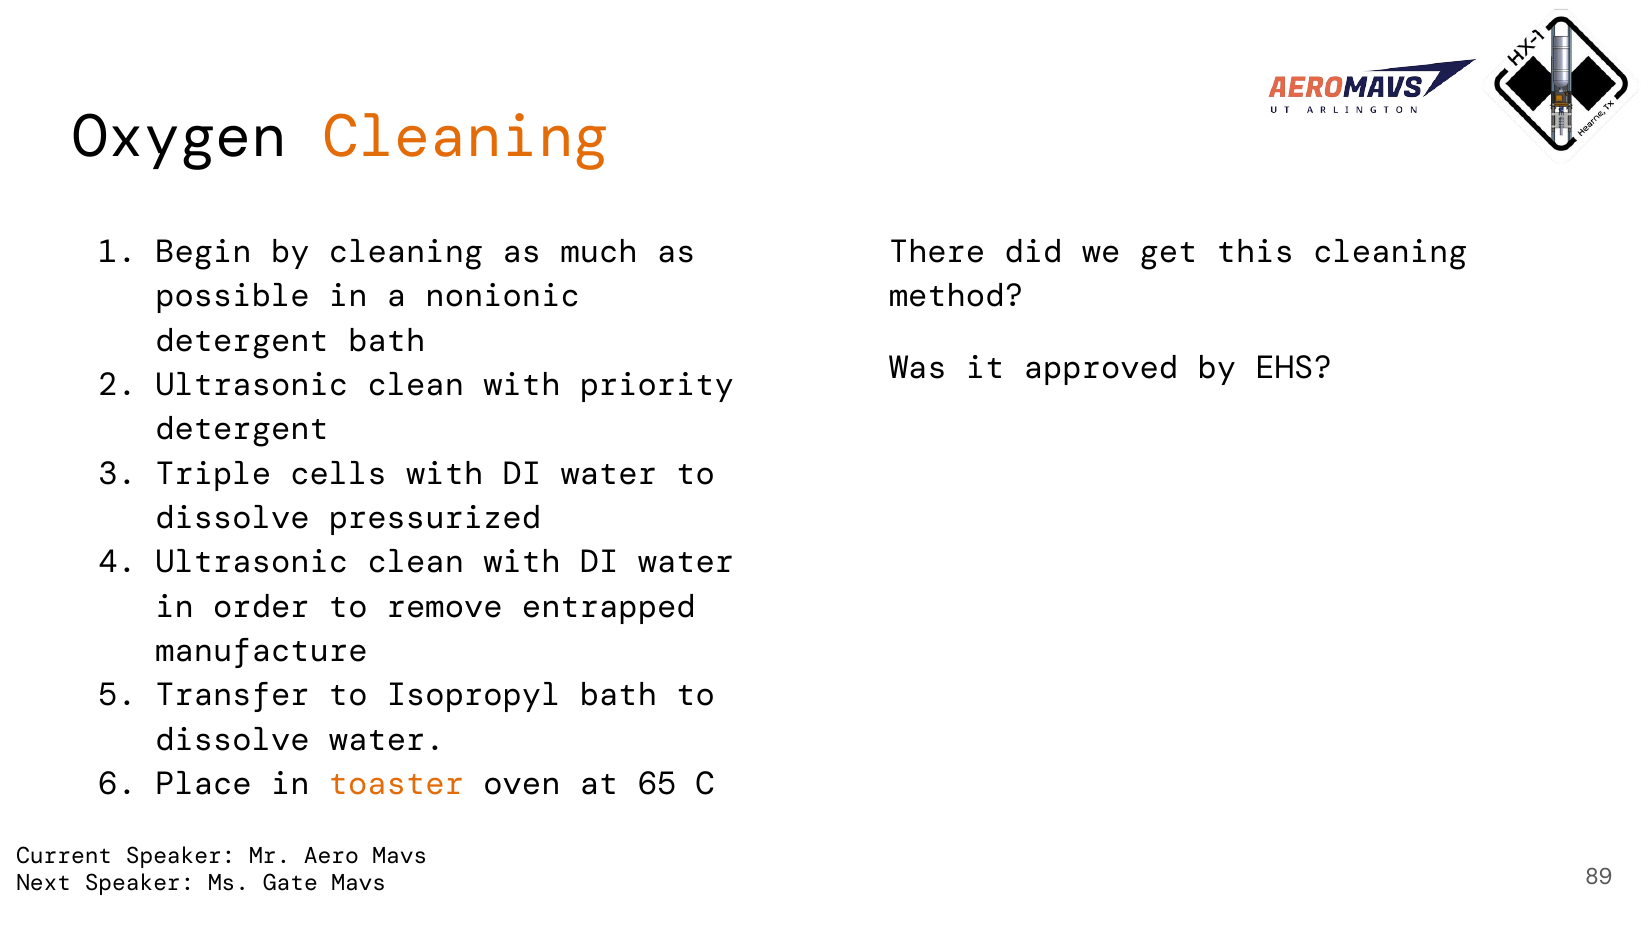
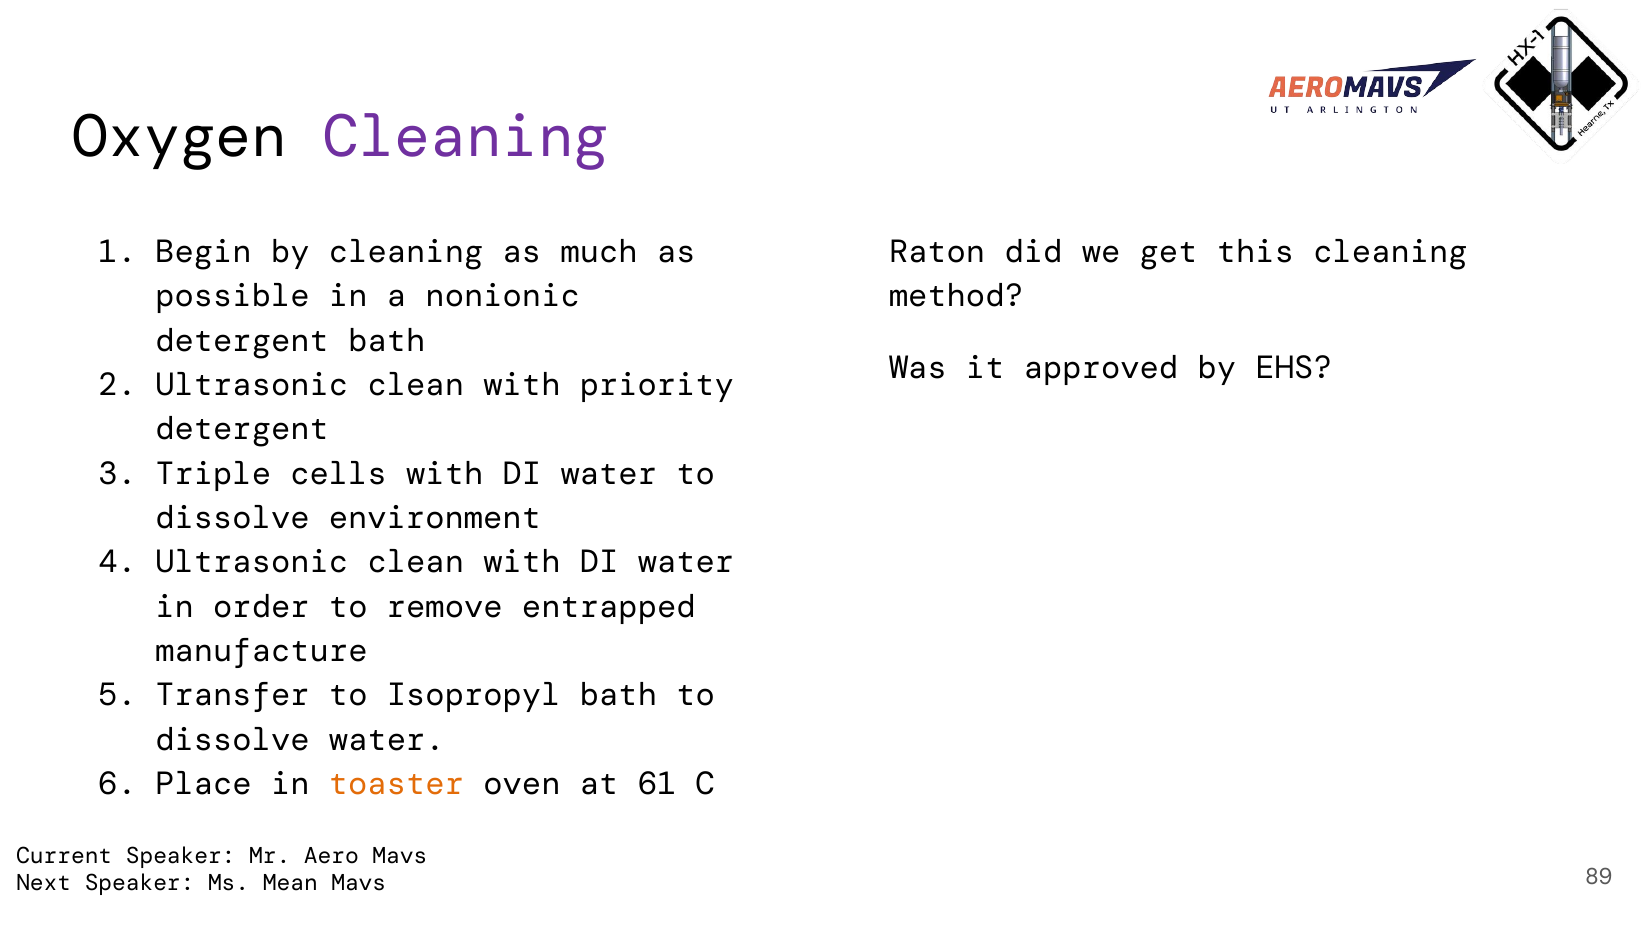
Cleaning at (467, 137) colour: orange -> purple
There: There -> Raton
pressurized: pressurized -> environment
65: 65 -> 61
Gate: Gate -> Mean
